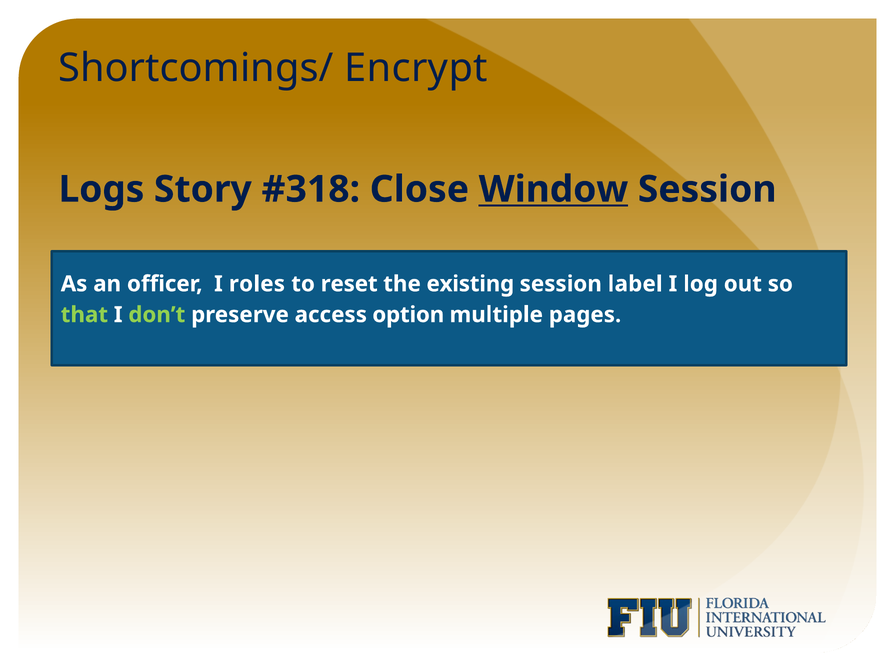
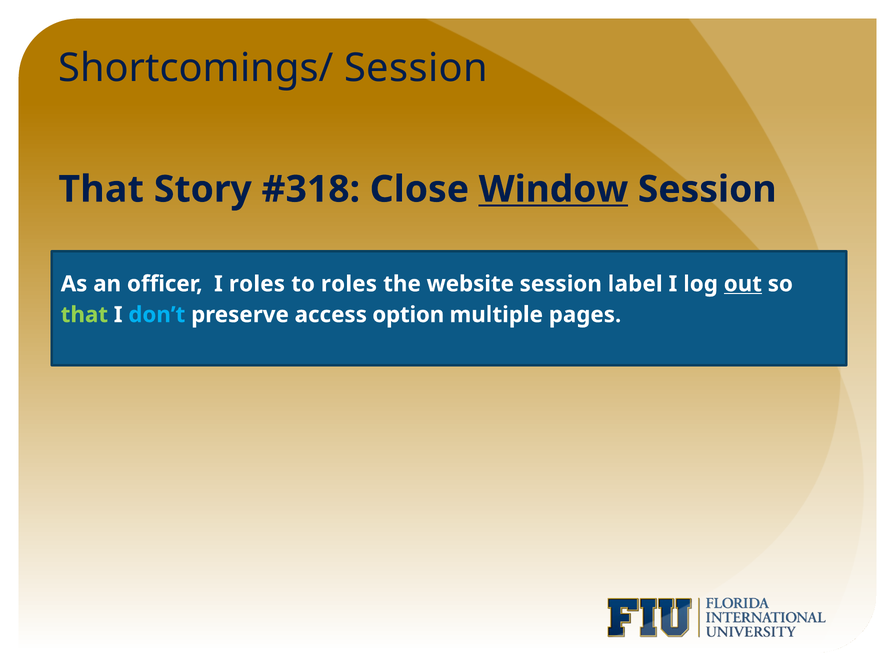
Shortcomings/ Encrypt: Encrypt -> Session
Logs at (101, 189): Logs -> That
to reset: reset -> roles
existing: existing -> website
out underline: none -> present
don’t colour: light green -> light blue
